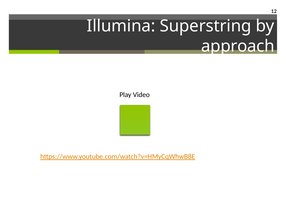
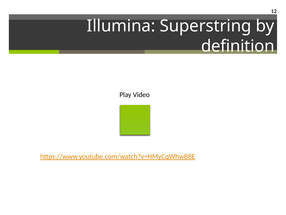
approach: approach -> definition
